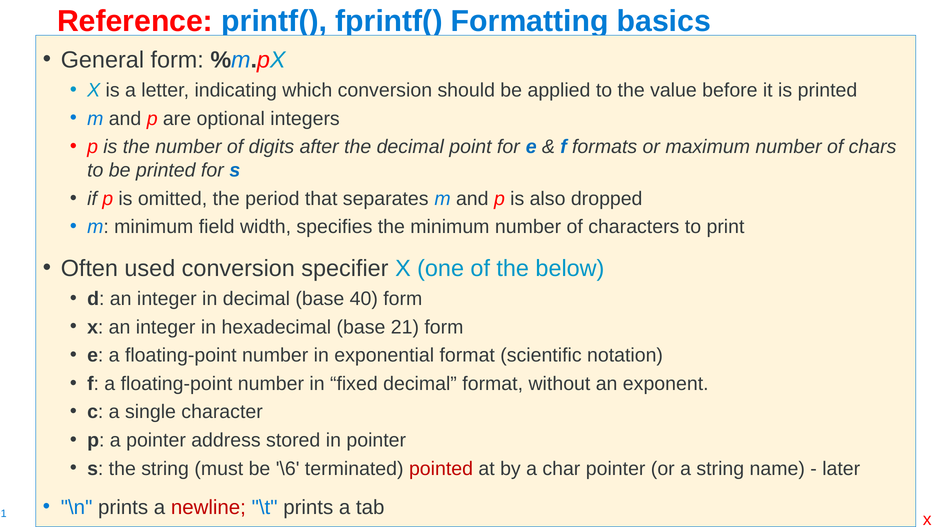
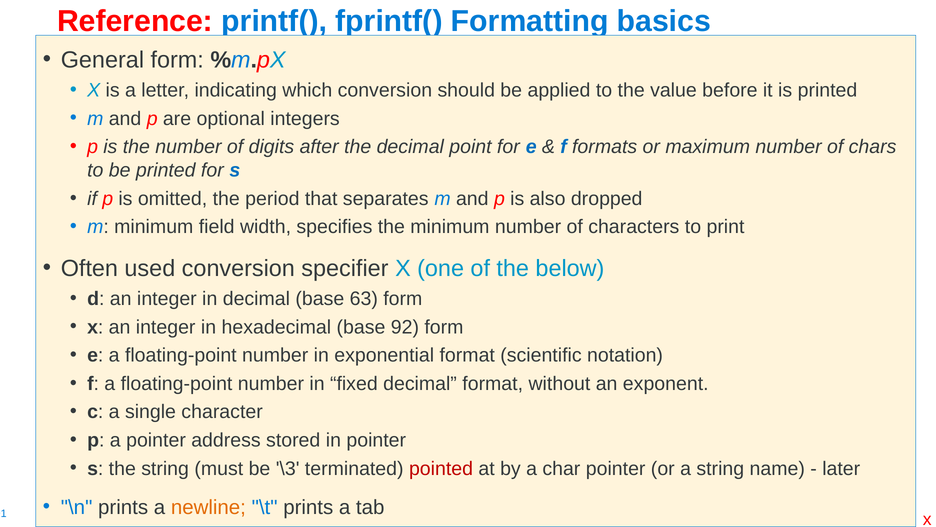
40: 40 -> 63
21: 21 -> 92
\6: \6 -> \3
newline colour: red -> orange
